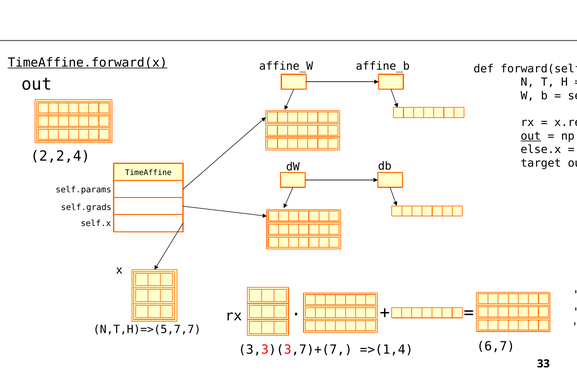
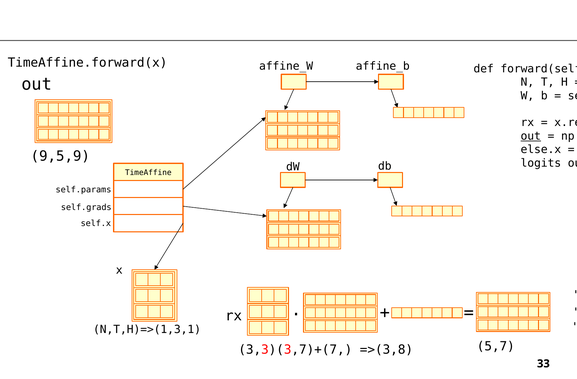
TimeAffine.forward(x underline: present -> none
2,2,4: 2,2,4 -> 9,5,9
target: target -> logits
N,T,H)=>(5,7,7: N,T,H)=>(5,7,7 -> N,T,H)=>(1,3,1
6,7: 6,7 -> 5,7
=>(1,4: =>(1,4 -> =>(3,8
